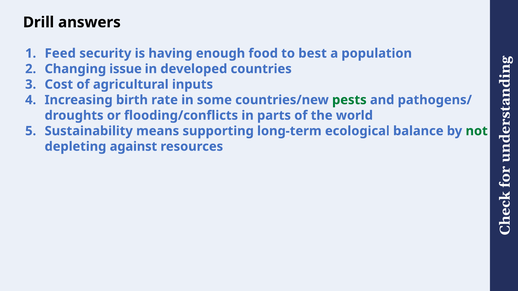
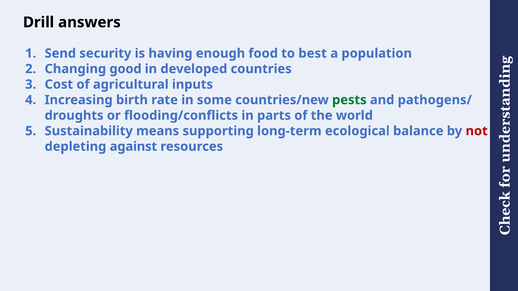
Feed: Feed -> Send
issue: issue -> good
not colour: green -> red
